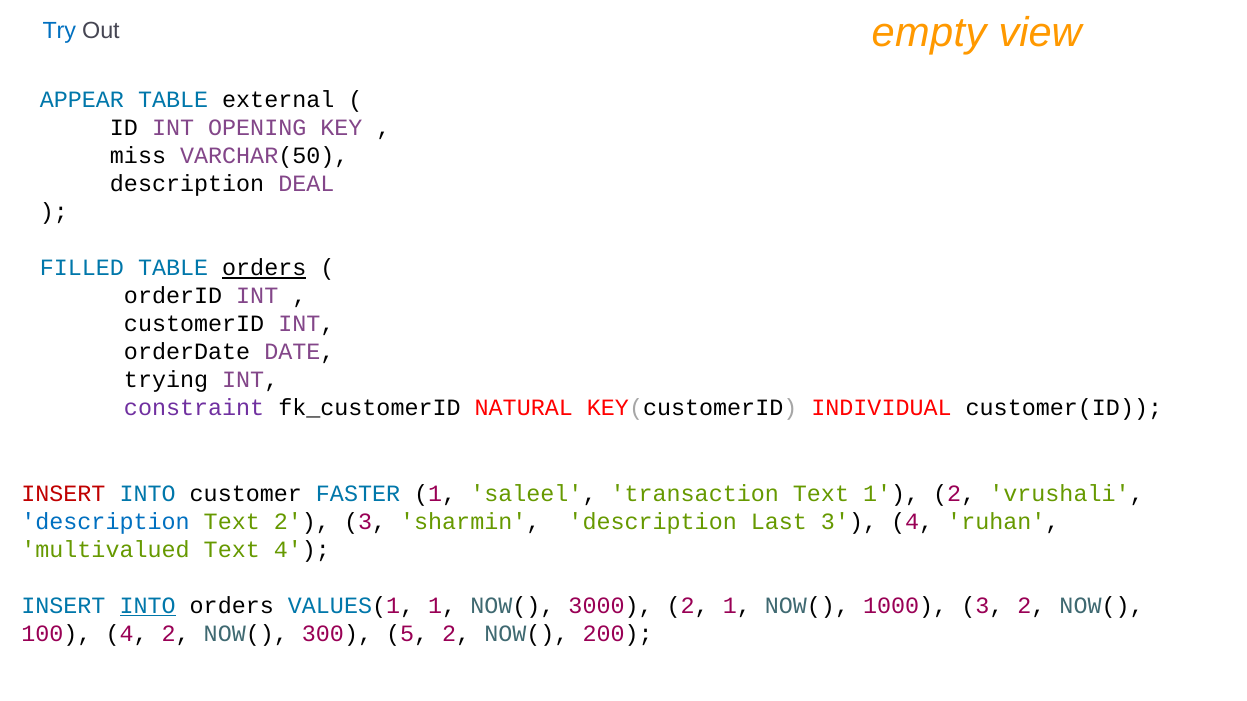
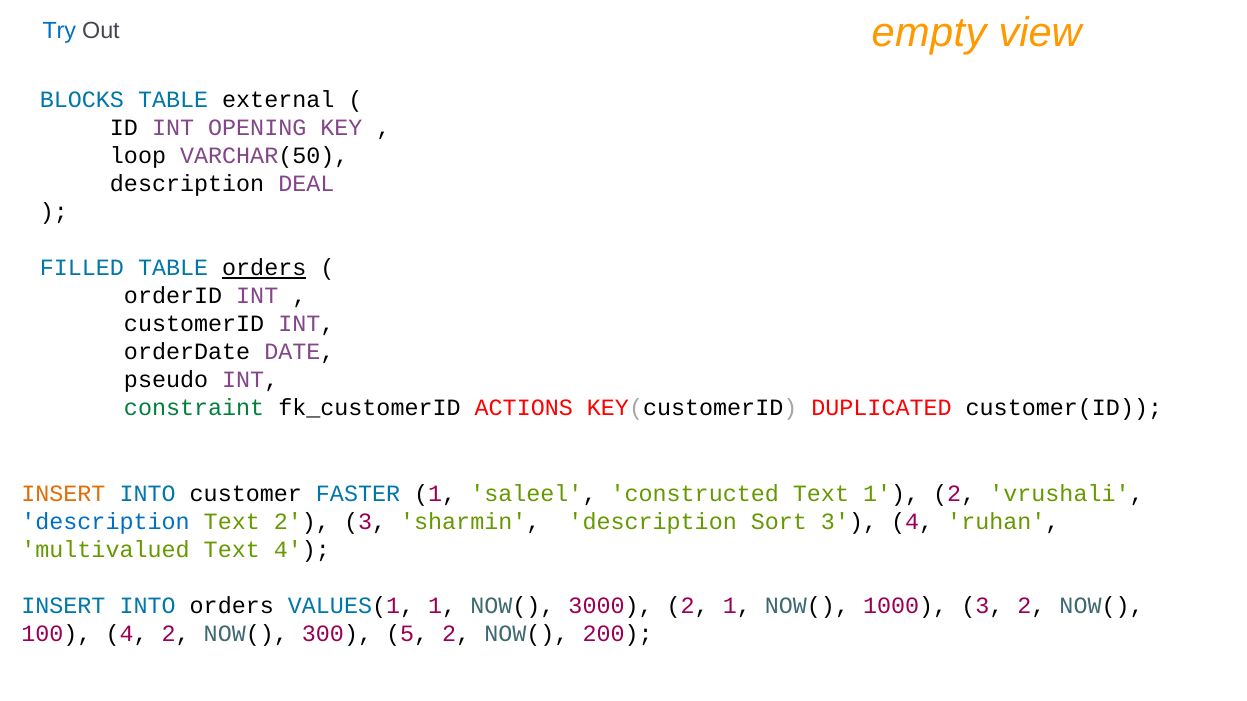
APPEAR: APPEAR -> BLOCKS
miss: miss -> loop
trying: trying -> pseudo
constraint colour: purple -> green
NATURAL: NATURAL -> ACTIONS
INDIVIDUAL: INDIVIDUAL -> DUPLICATED
INSERT at (63, 494) colour: red -> orange
transaction: transaction -> constructed
Last: Last -> Sort
INTO at (148, 606) underline: present -> none
